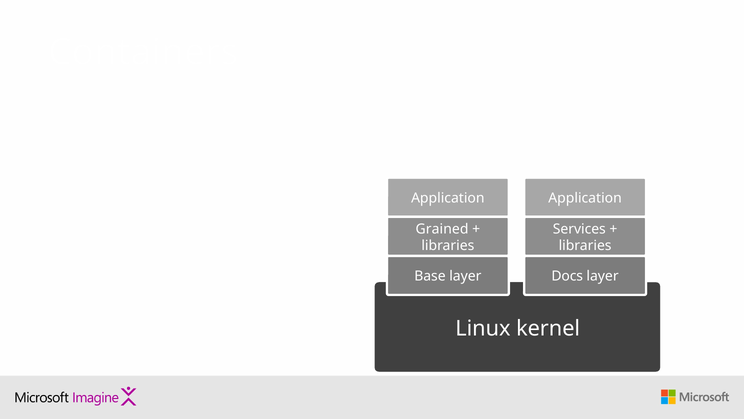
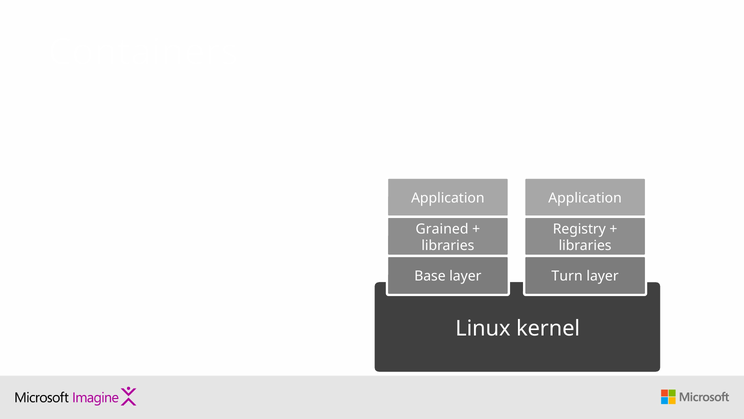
Services: Services -> Registry
Docs: Docs -> Turn
